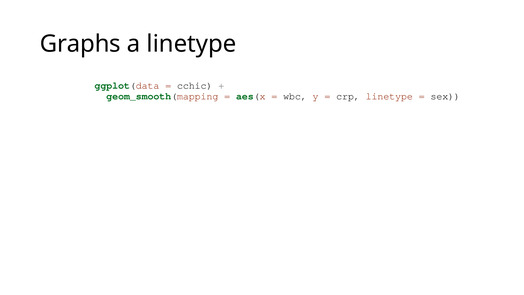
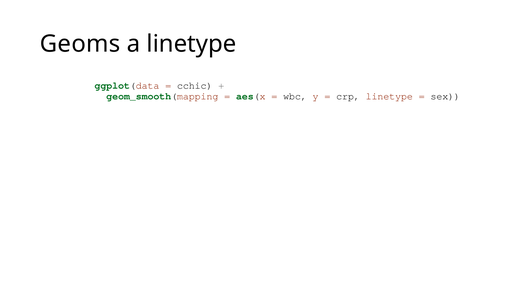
Graphs: Graphs -> Geoms
